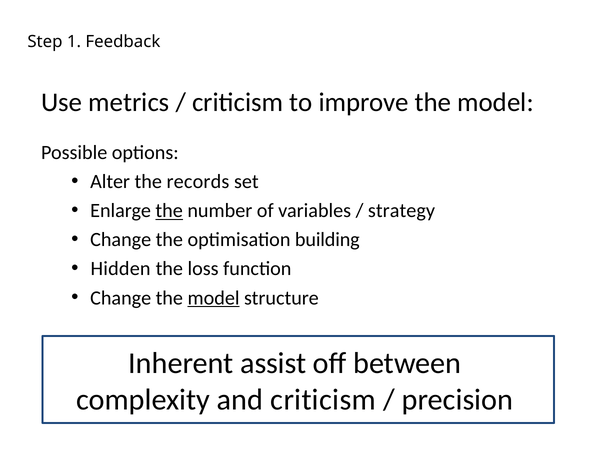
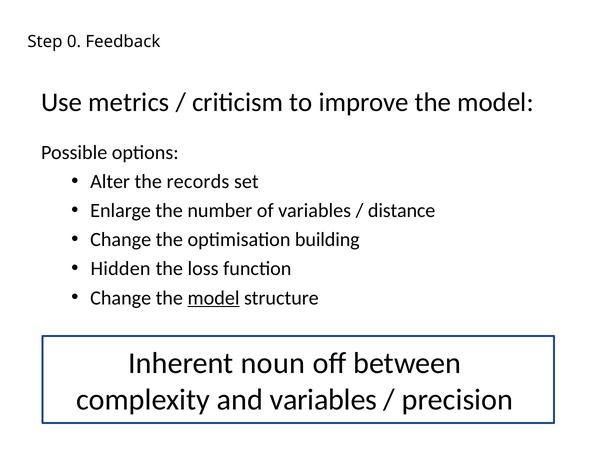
1: 1 -> 0
the at (169, 211) underline: present -> none
strategy: strategy -> distance
assist: assist -> noun
and criticism: criticism -> variables
